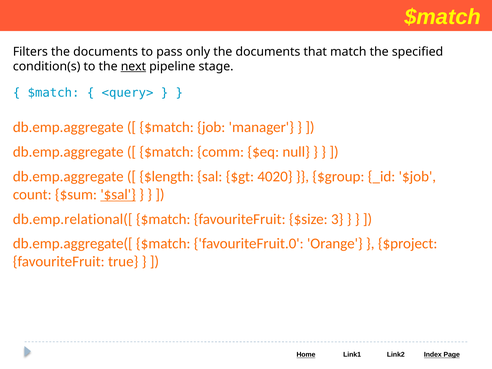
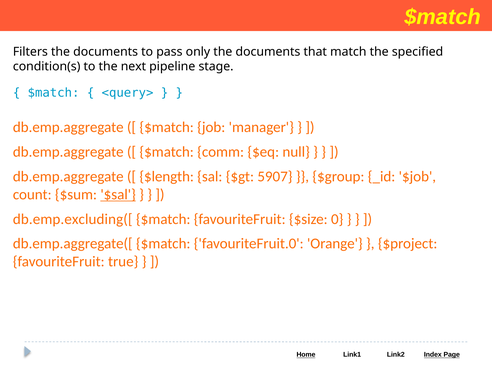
next underline: present -> none
4020: 4020 -> 5907
db.emp.relational([: db.emp.relational([ -> db.emp.excluding([
3: 3 -> 0
